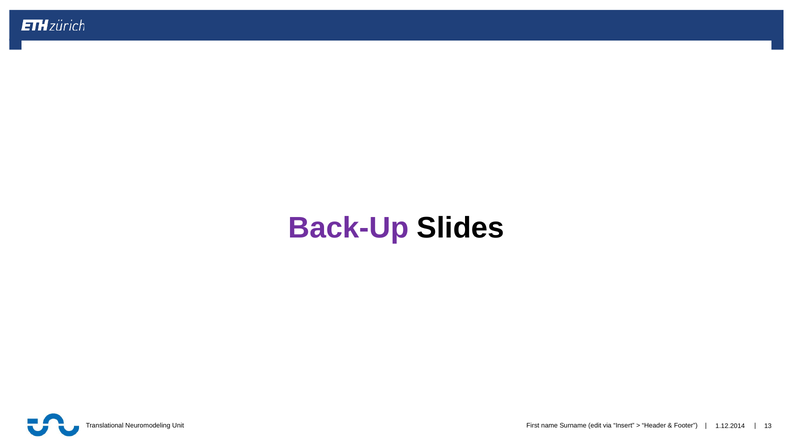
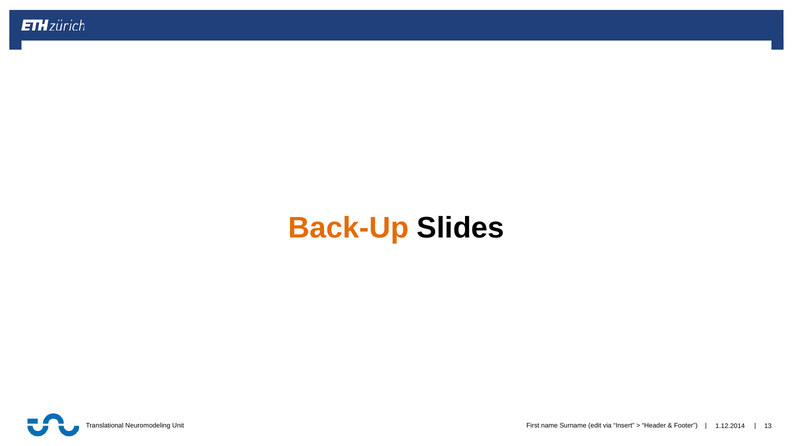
Back-Up colour: purple -> orange
